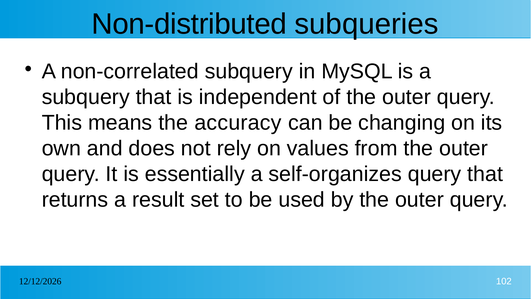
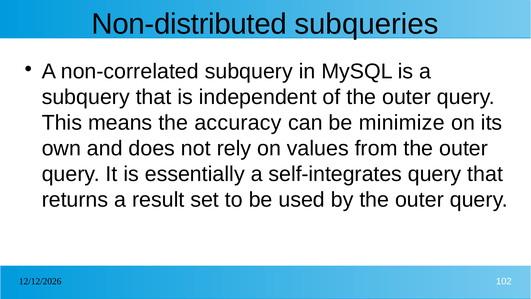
changing: changing -> minimize
self-organizes: self-organizes -> self-integrates
